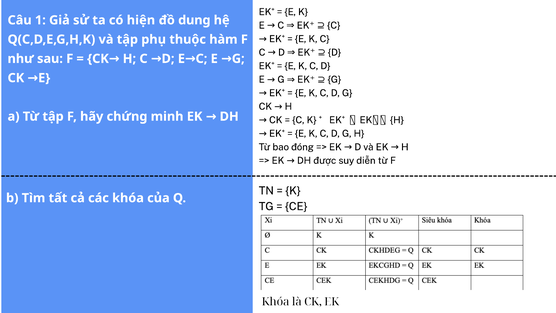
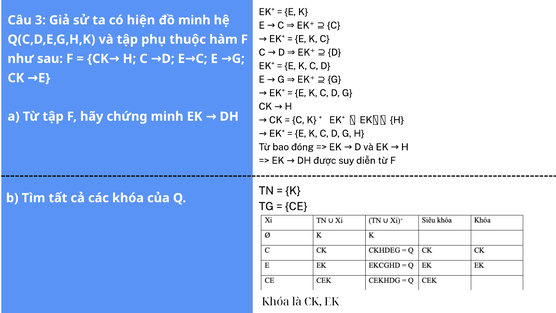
1: 1 -> 3
đồ dung: dung -> minh
